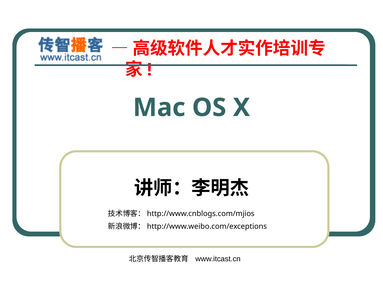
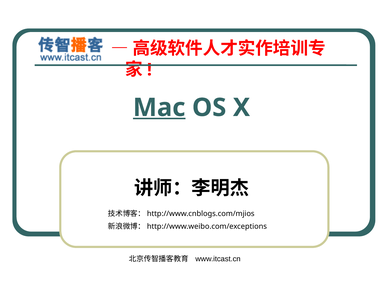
Mac underline: none -> present
